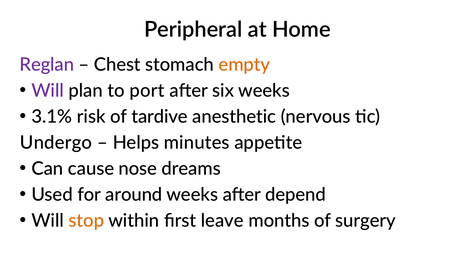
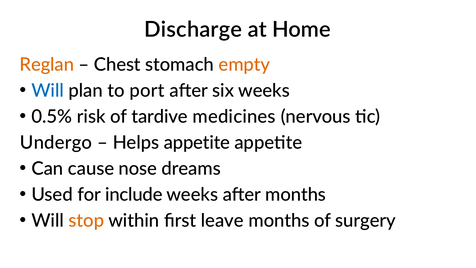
Peripheral: Peripheral -> Discharge
Reglan colour: purple -> orange
Will at (48, 91) colour: purple -> blue
3.1%: 3.1% -> 0.5%
anesthetic: anesthetic -> medicines
Helps minutes: minutes -> appetite
around: around -> include
after depend: depend -> months
